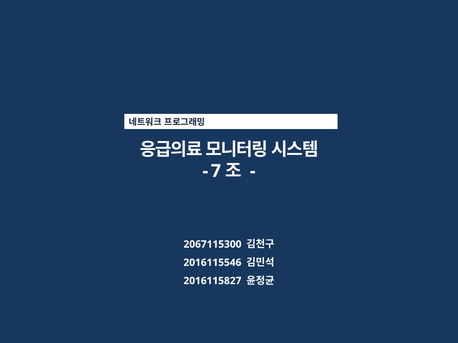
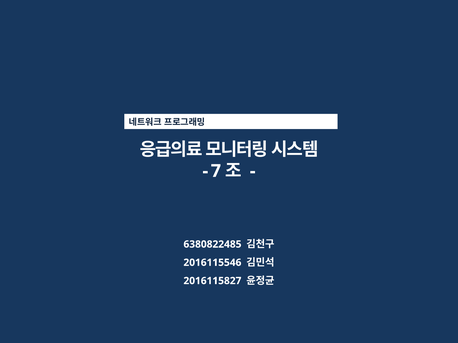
2067115300: 2067115300 -> 6380822485
